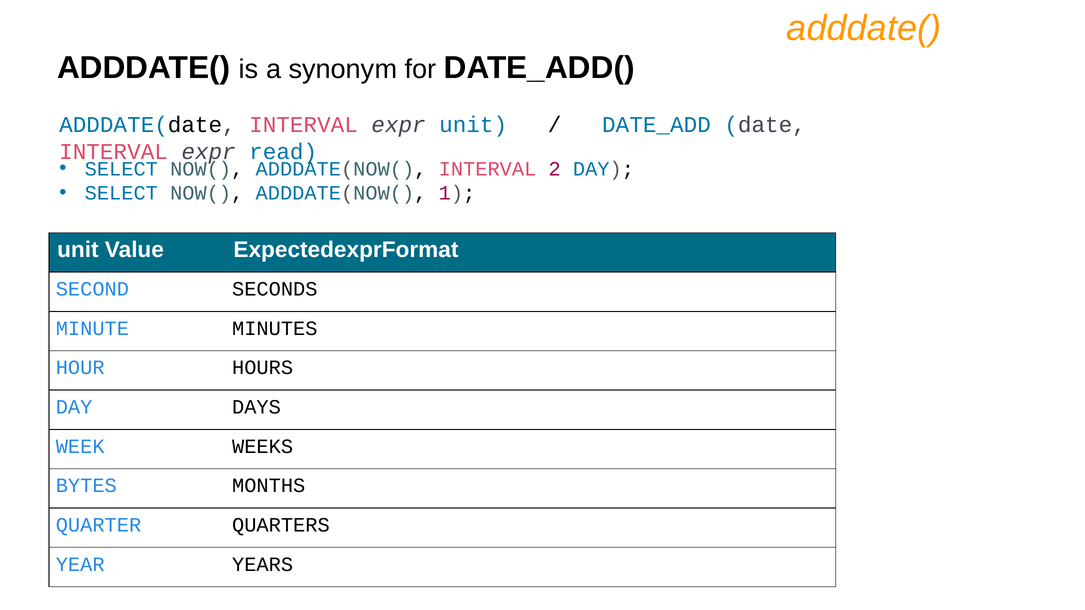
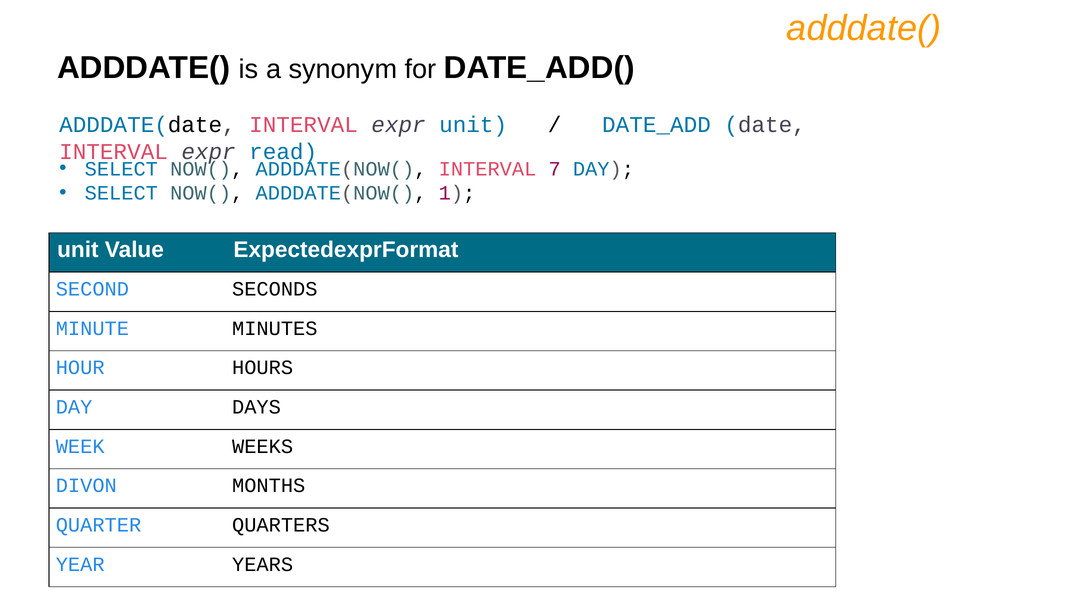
2: 2 -> 7
BYTES: BYTES -> DIVON
